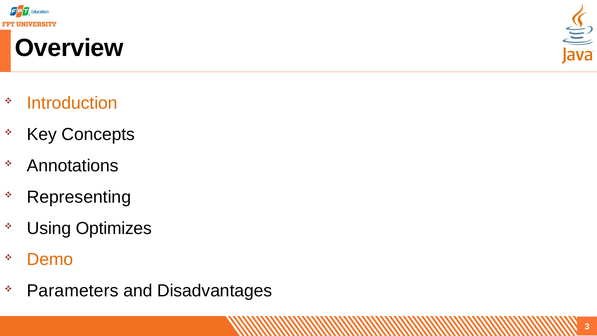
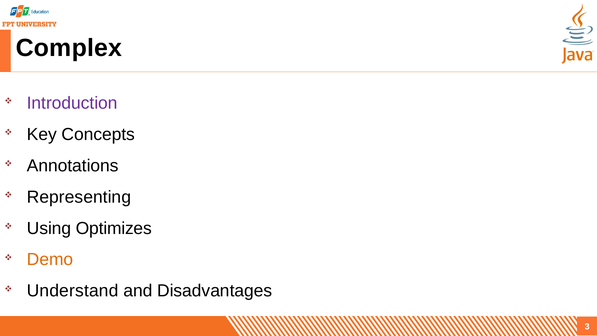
Overview: Overview -> Complex
Introduction colour: orange -> purple
Parameters: Parameters -> Understand
